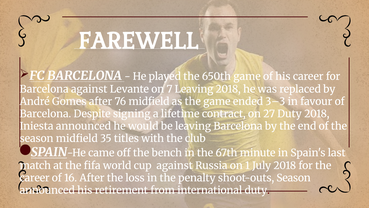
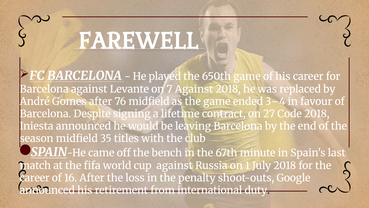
7 Leaving: Leaving -> Against
3–3: 3–3 -> 3–4
27 Duty: Duty -> Code
shoot-outs Season: Season -> Google
